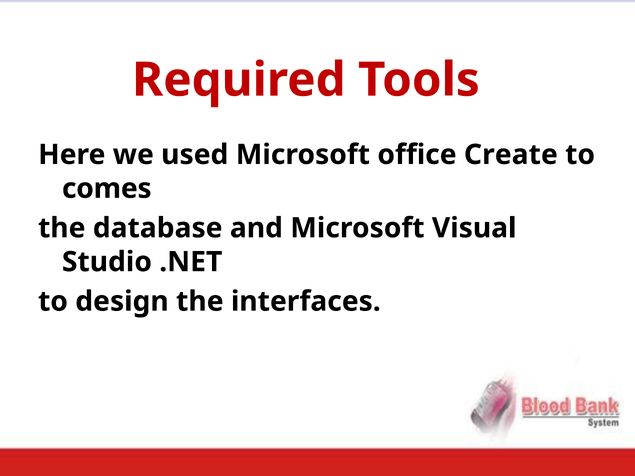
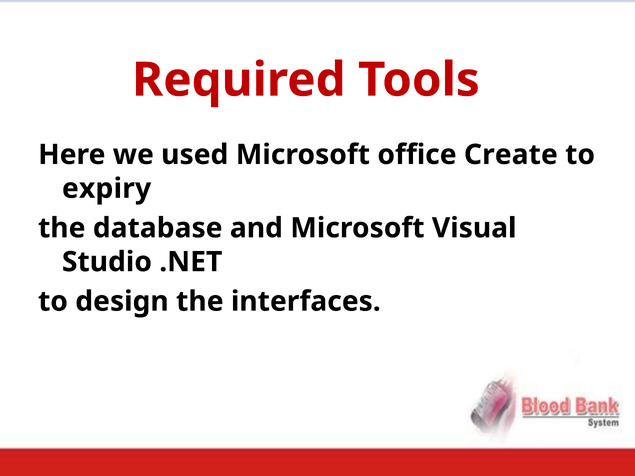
comes: comes -> expiry
